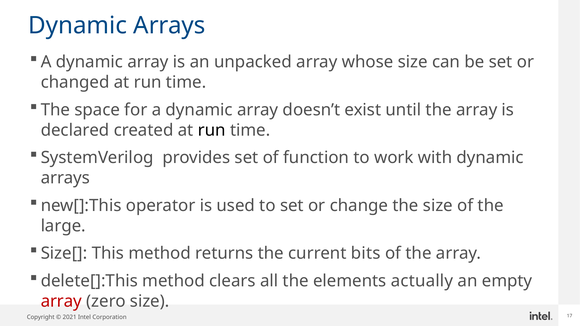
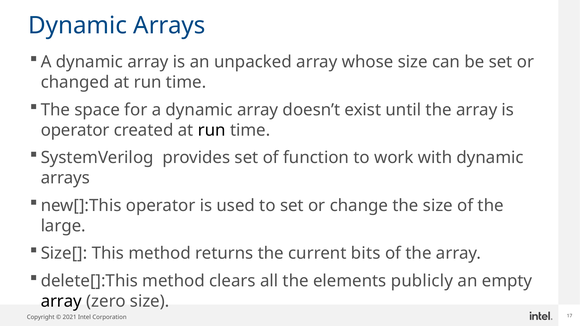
declared at (75, 130): declared -> operator
actually: actually -> publicly
array at (61, 301) colour: red -> black
